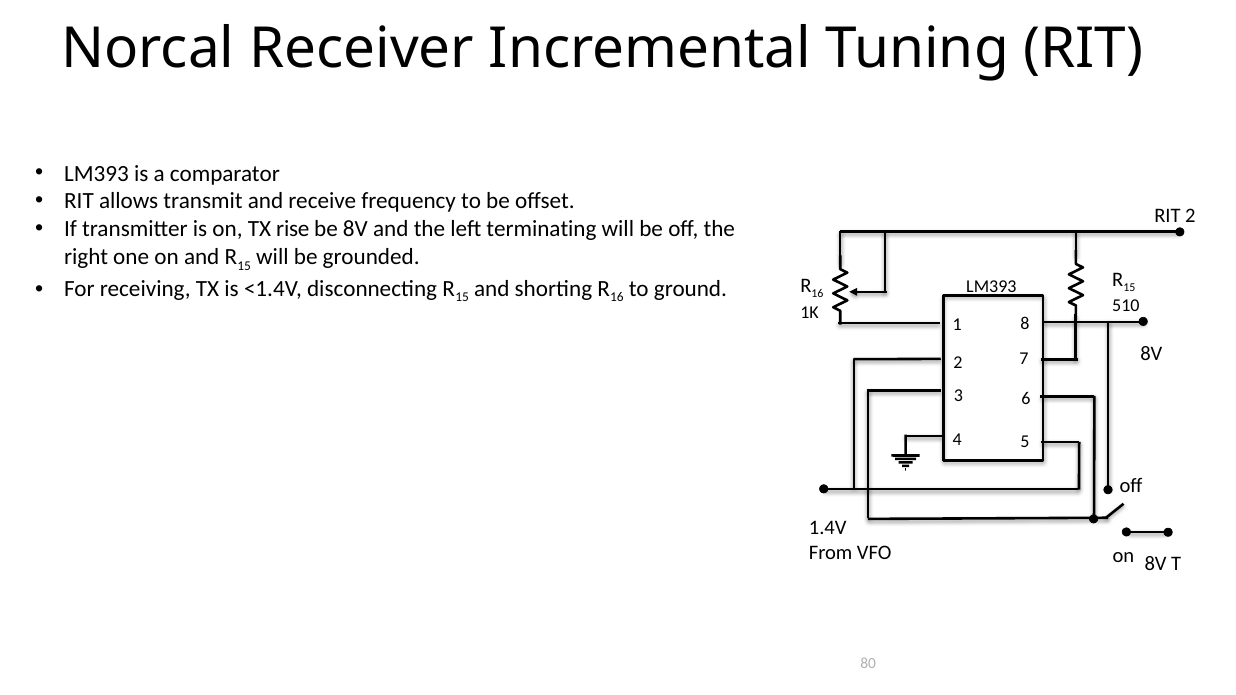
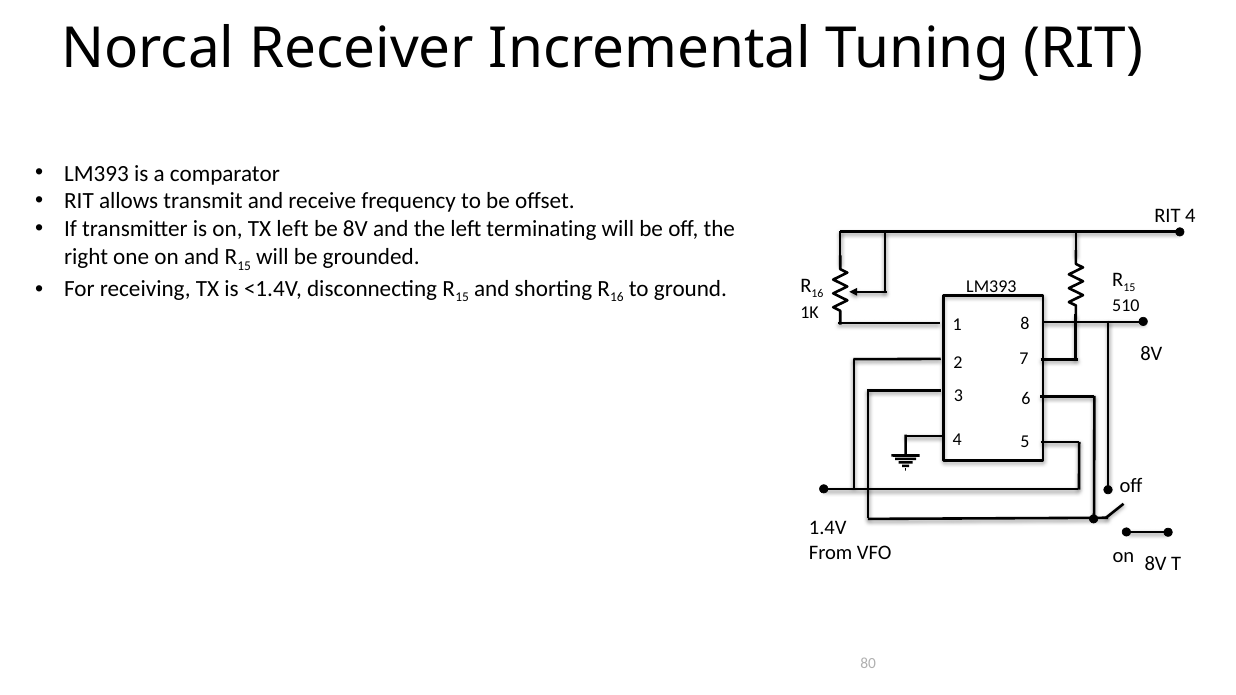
RIT 2: 2 -> 4
TX rise: rise -> left
